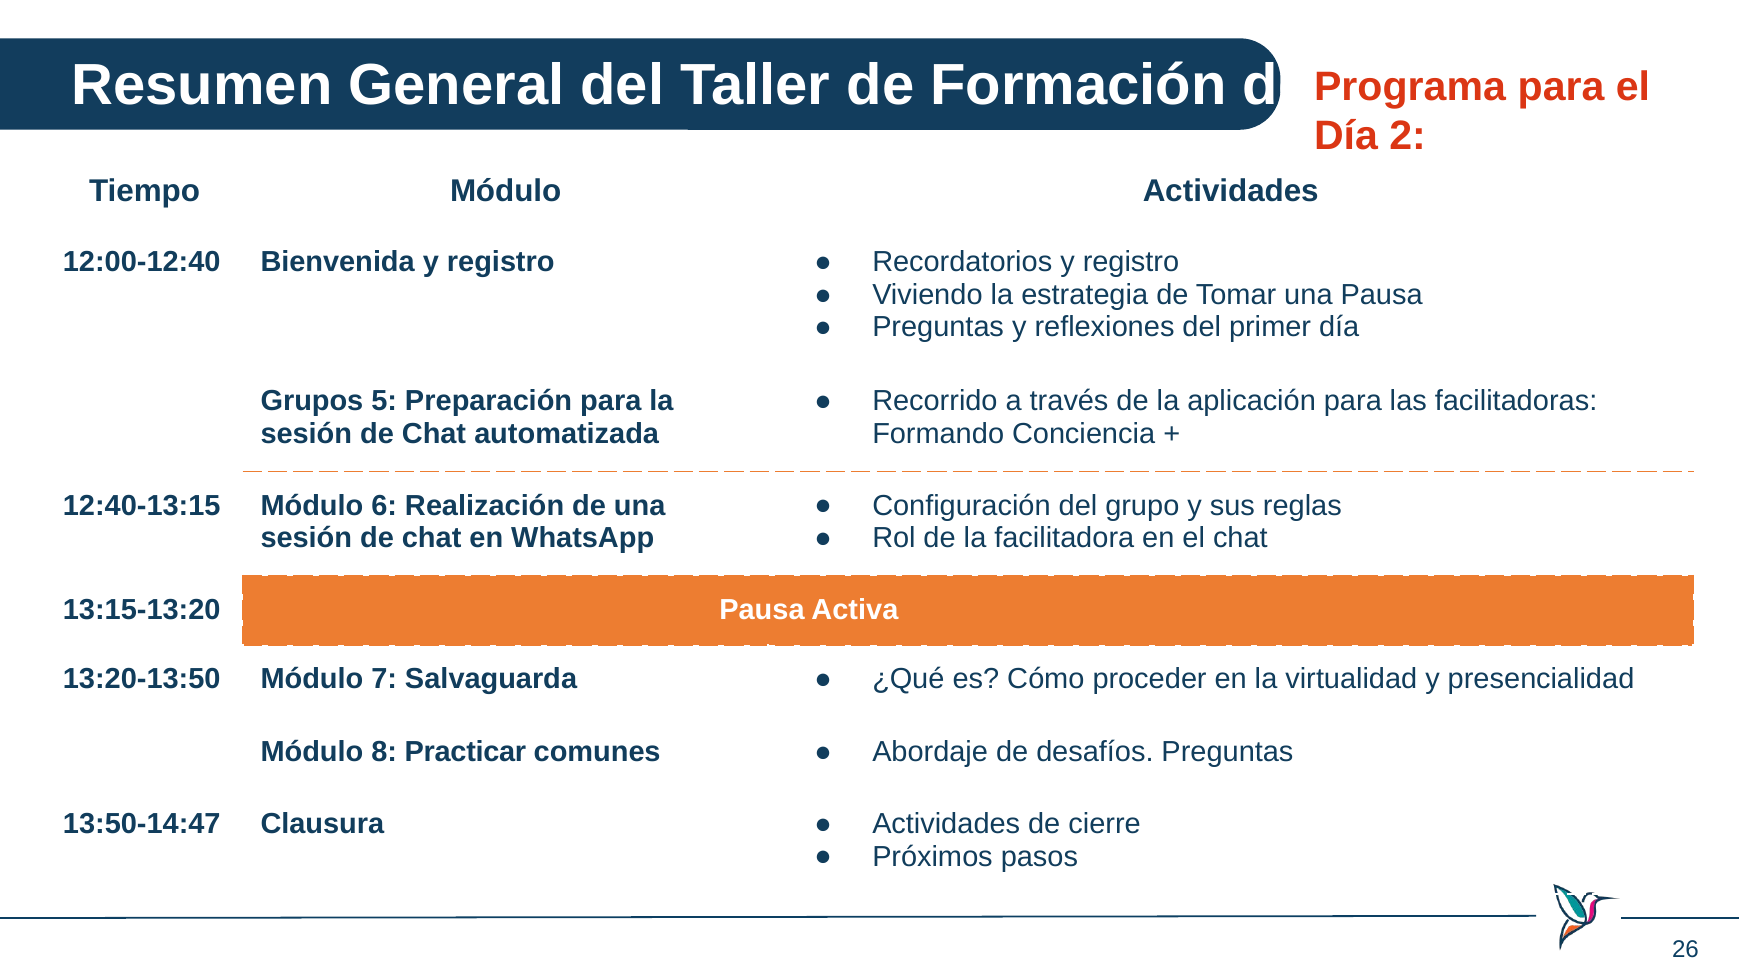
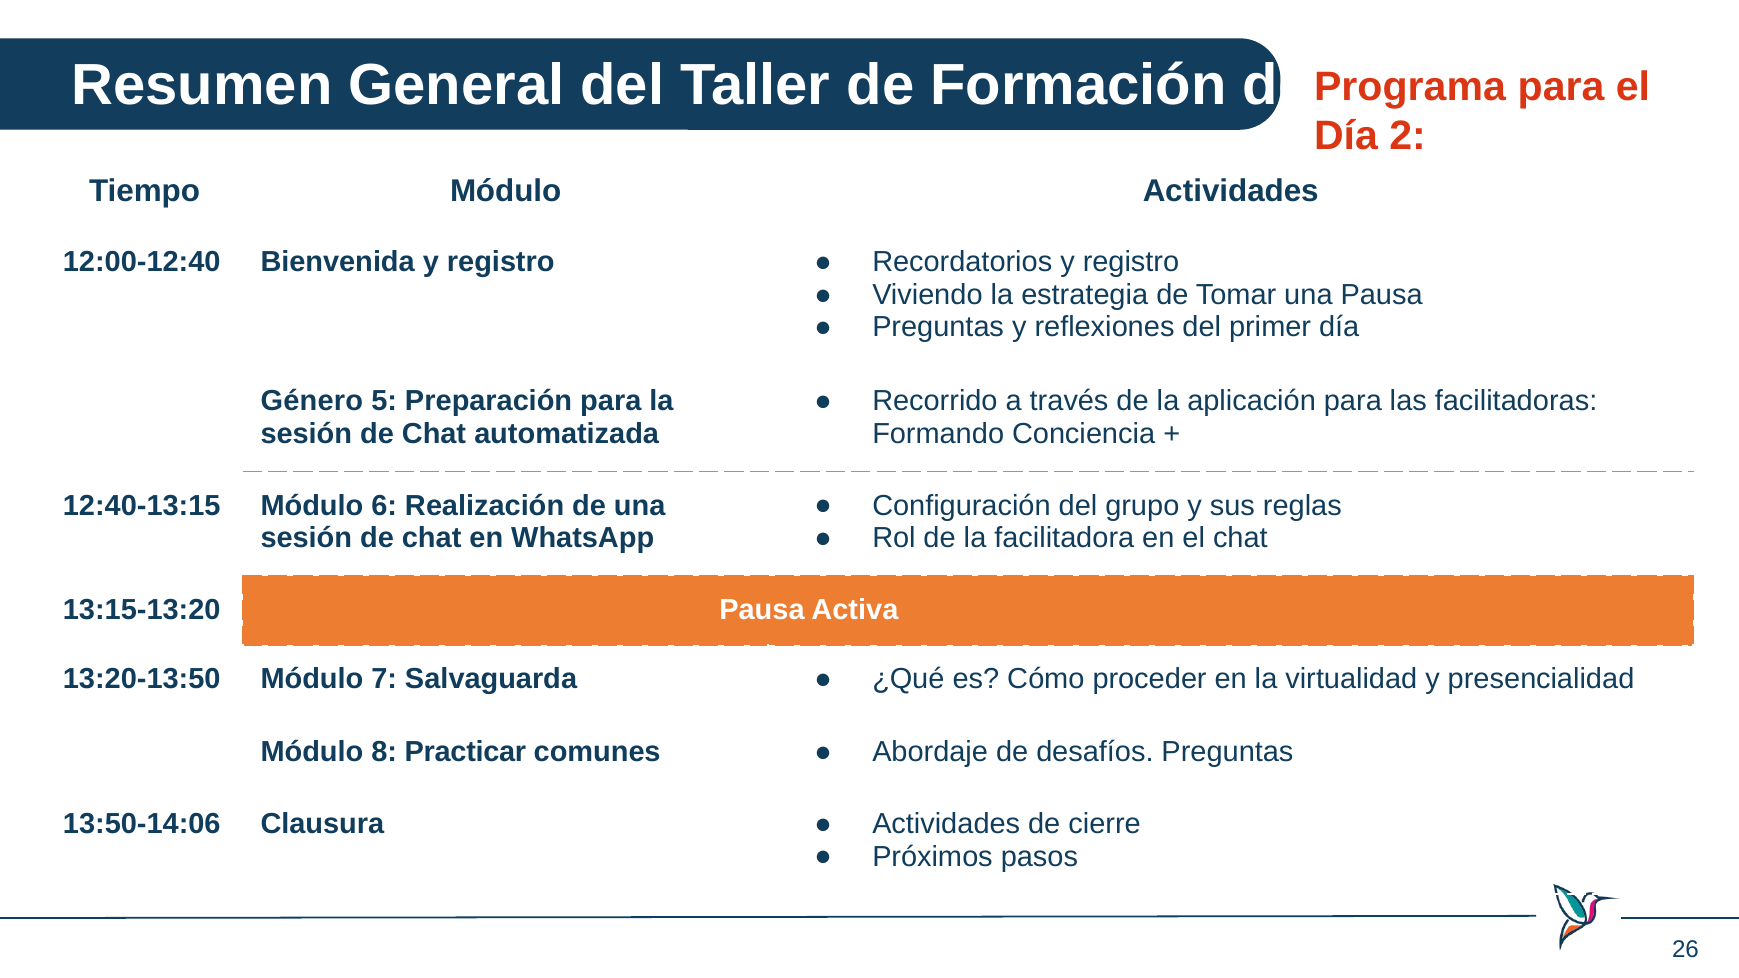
Grupos: Grupos -> Género
13:50-14:47: 13:50-14:47 -> 13:50-14:06
